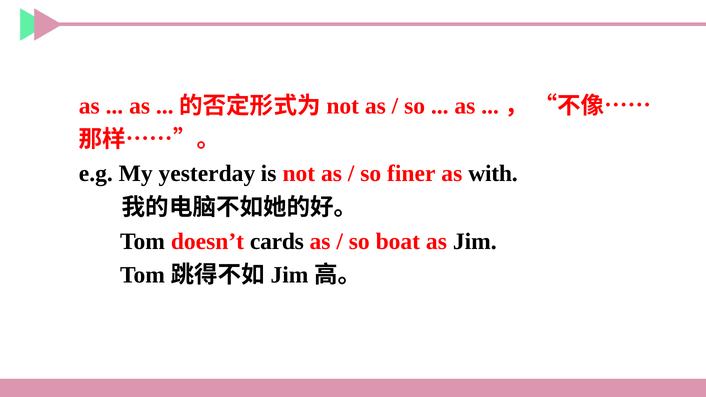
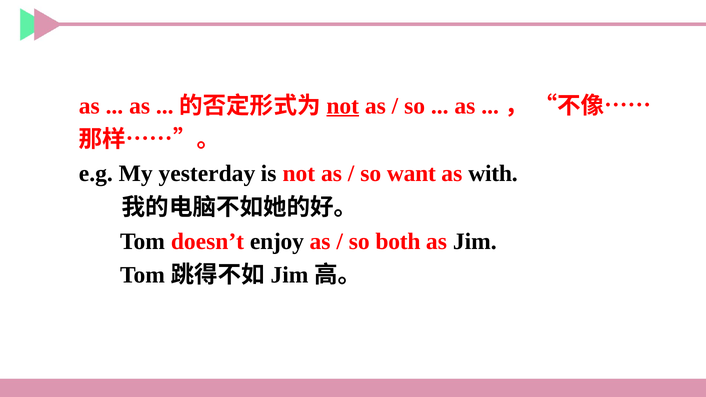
not at (343, 106) underline: none -> present
finer: finer -> want
cards: cards -> enjoy
boat: boat -> both
